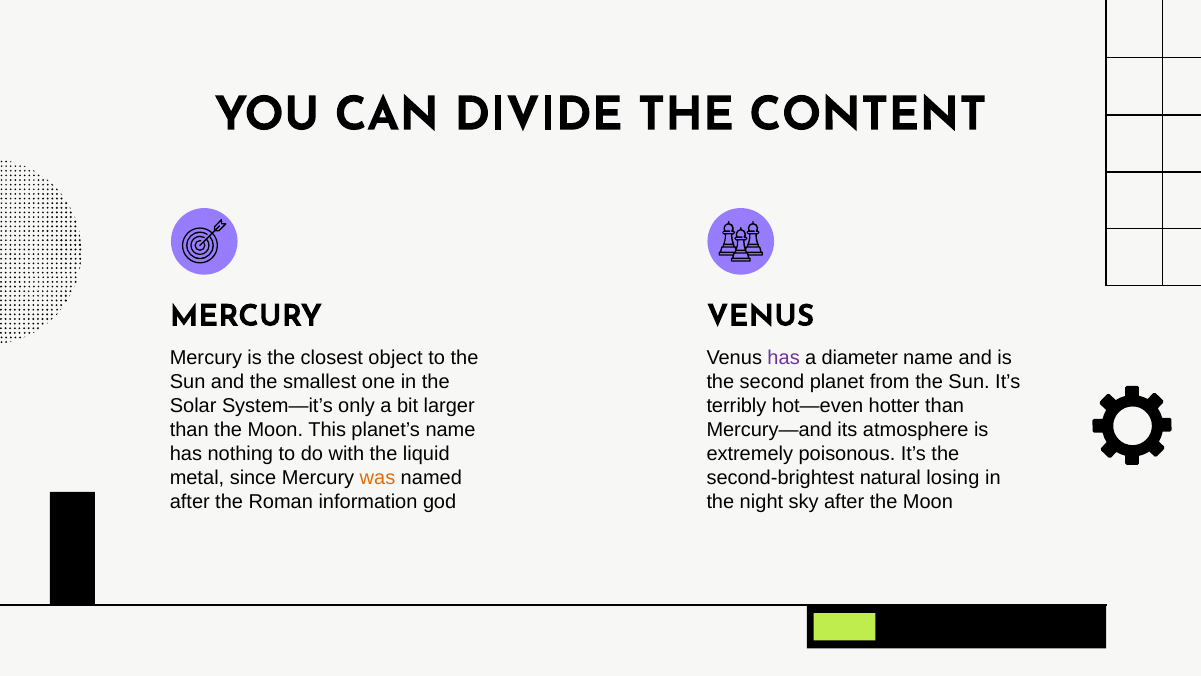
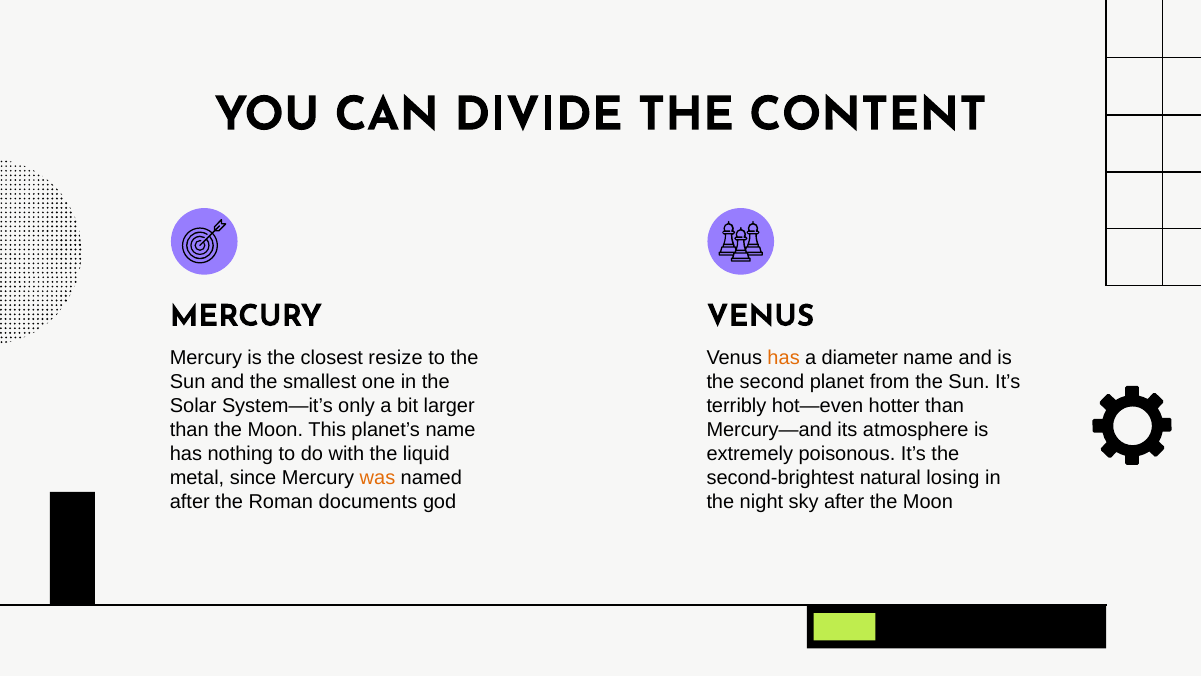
object: object -> resize
has at (784, 357) colour: purple -> orange
information: information -> documents
